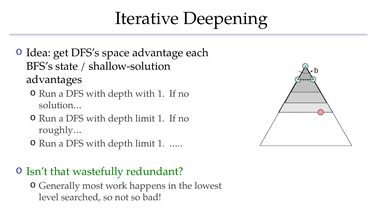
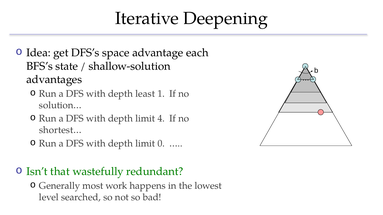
depth with: with -> least
1 at (161, 119): 1 -> 4
roughly…: roughly… -> shortest…
1 at (161, 144): 1 -> 0
